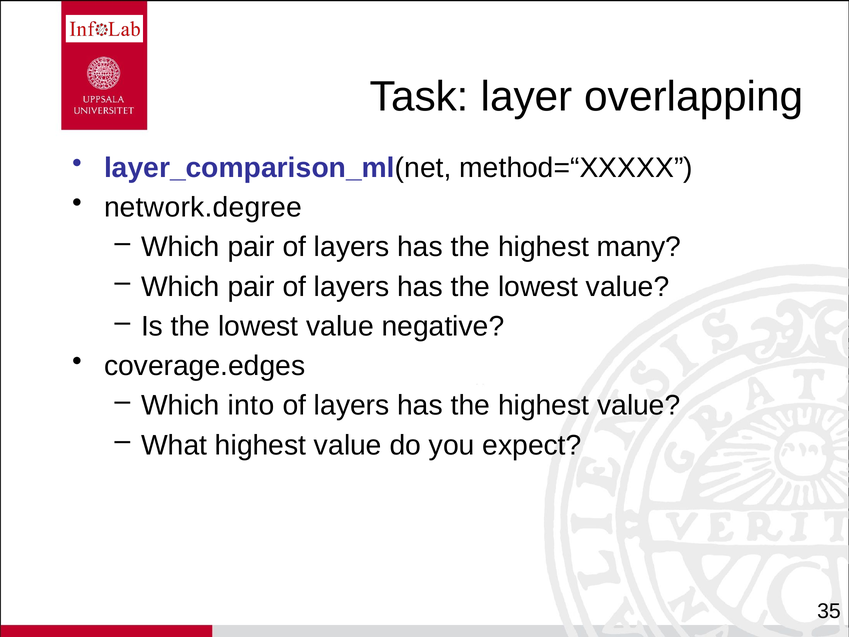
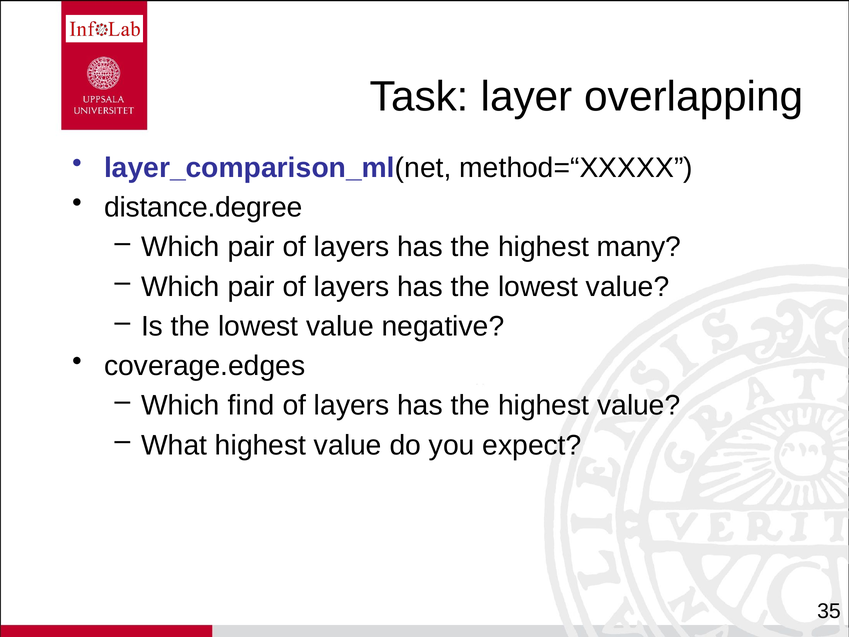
network.degree: network.degree -> distance.degree
into: into -> find
